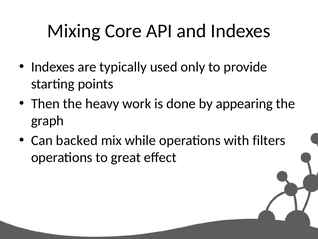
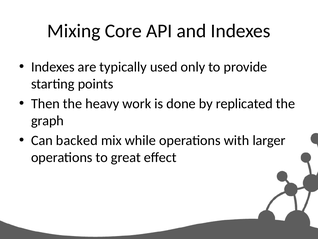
appearing: appearing -> replicated
filters: filters -> larger
